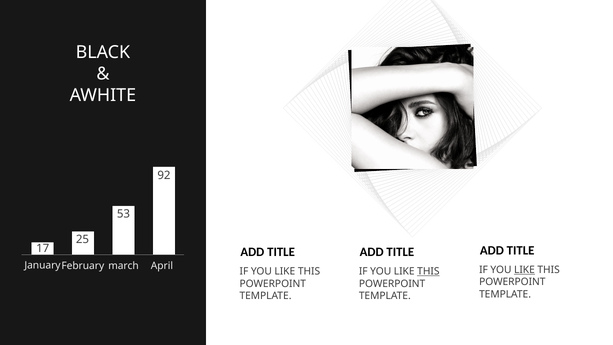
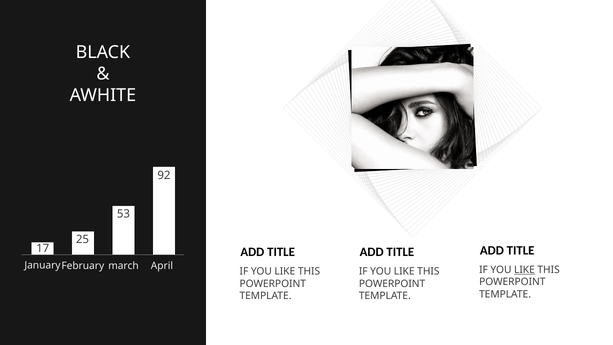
THIS at (428, 271) underline: present -> none
